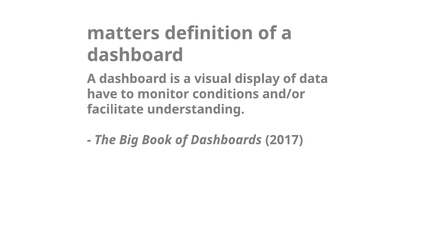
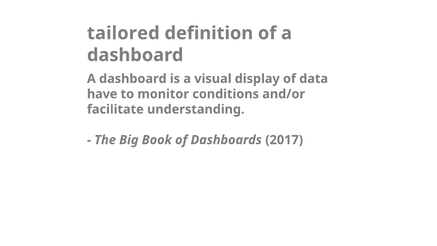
matters: matters -> tailored
